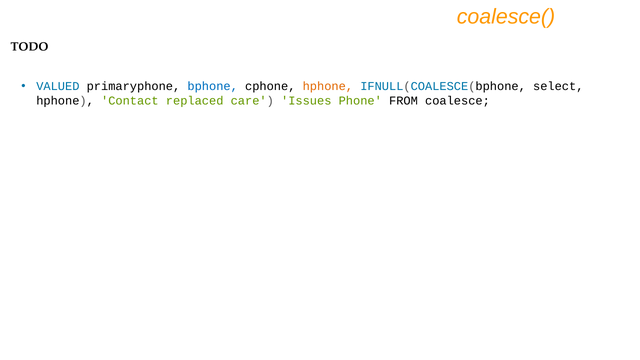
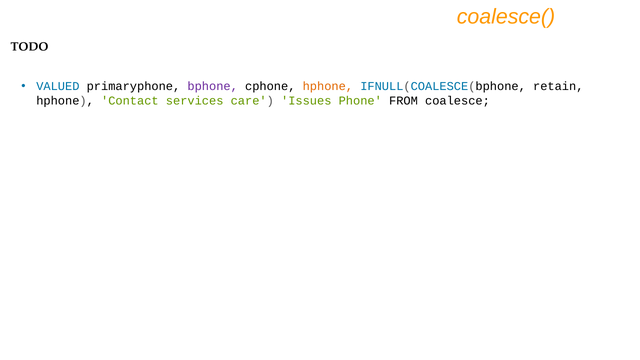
bphone colour: blue -> purple
select: select -> retain
replaced: replaced -> services
